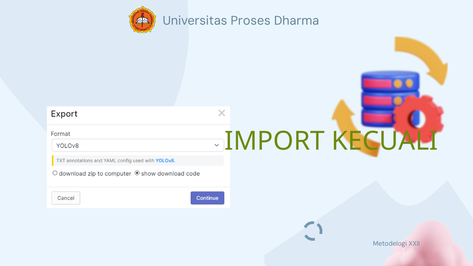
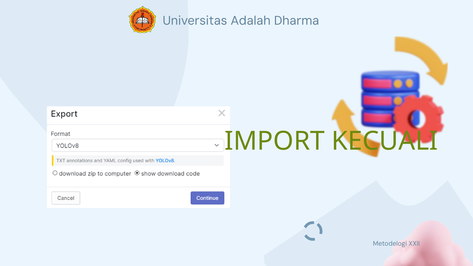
Proses: Proses -> Adalah
